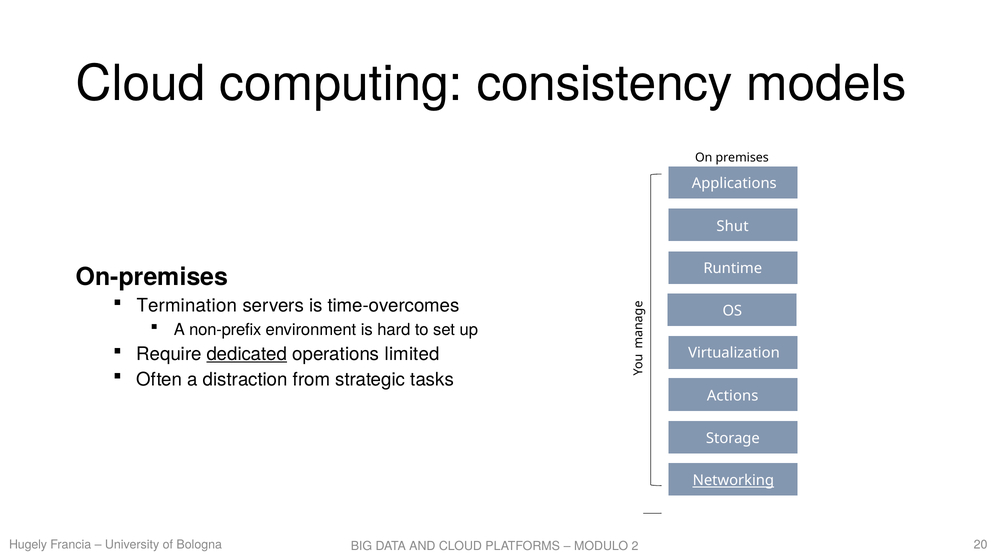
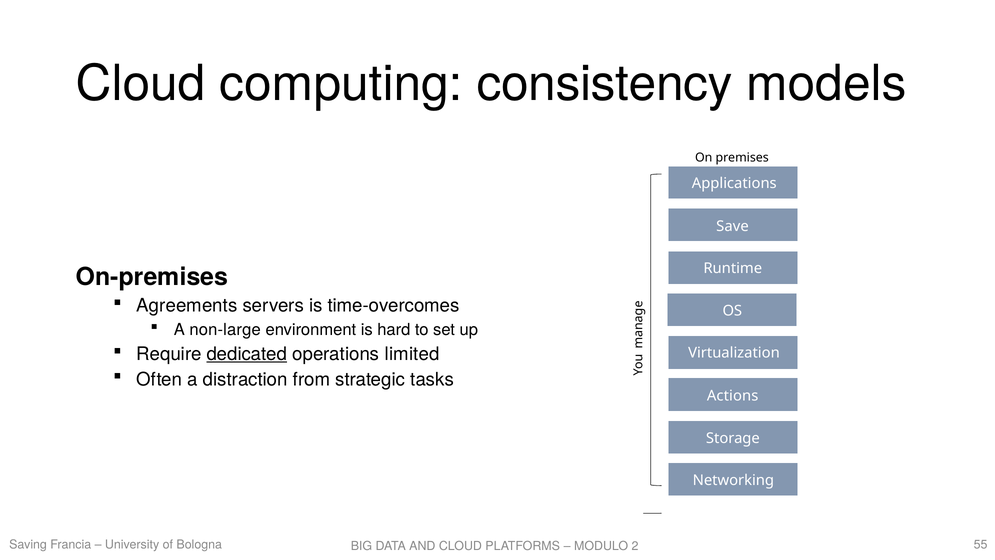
Shut: Shut -> Save
Termination: Termination -> Agreements
non-prefix: non-prefix -> non-large
Networking underline: present -> none
Hugely: Hugely -> Saving
20: 20 -> 55
